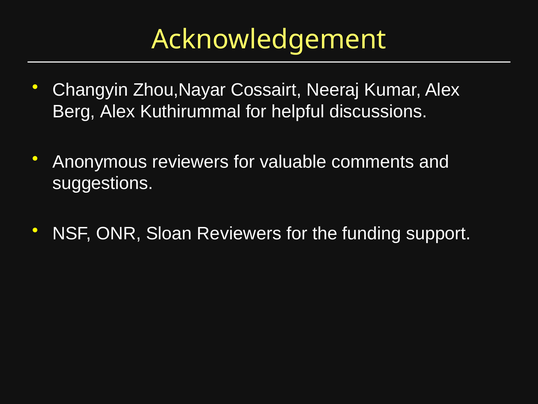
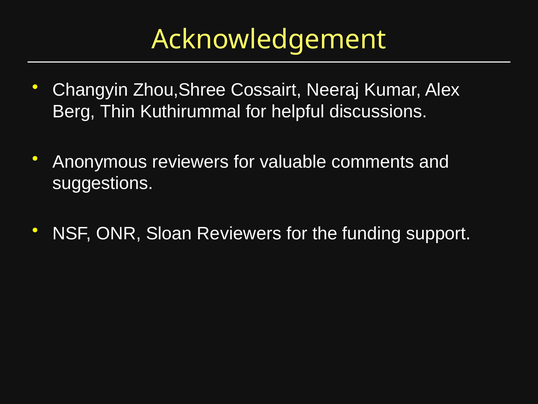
Zhou,Nayar: Zhou,Nayar -> Zhou,Shree
Berg Alex: Alex -> Thin
